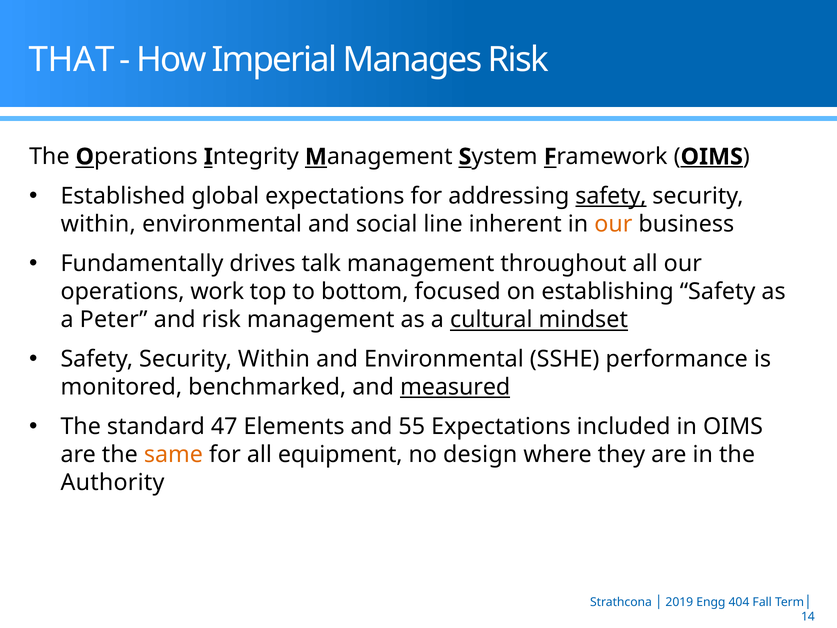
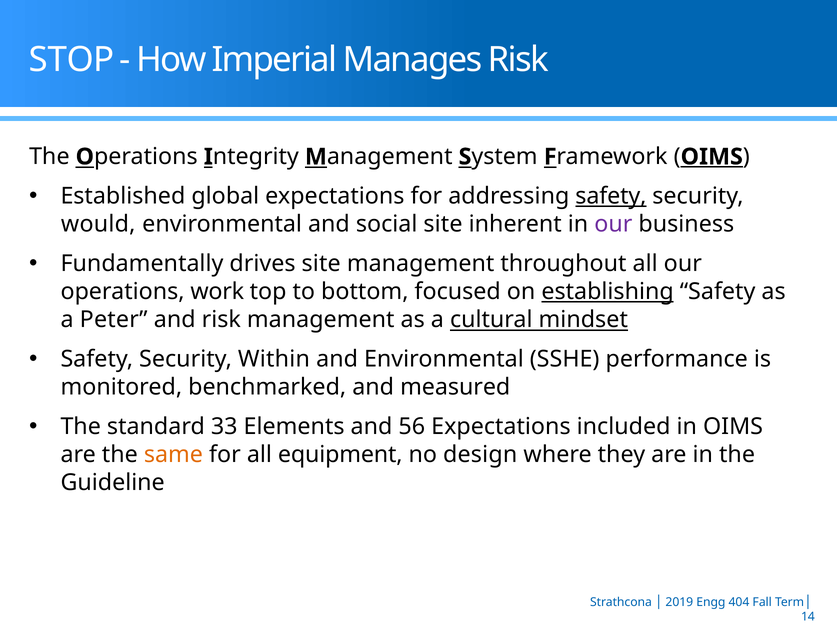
THAT: THAT -> STOP
within at (98, 224): within -> would
social line: line -> site
our at (613, 224) colour: orange -> purple
drives talk: talk -> site
establishing underline: none -> present
measured underline: present -> none
47: 47 -> 33
55: 55 -> 56
Authority: Authority -> Guideline
